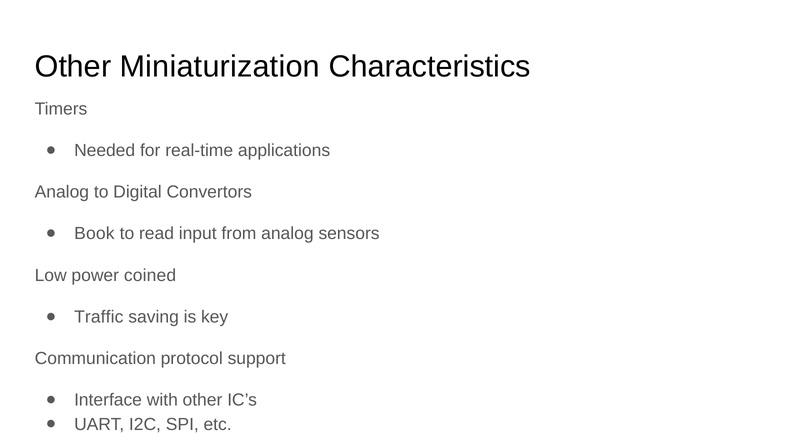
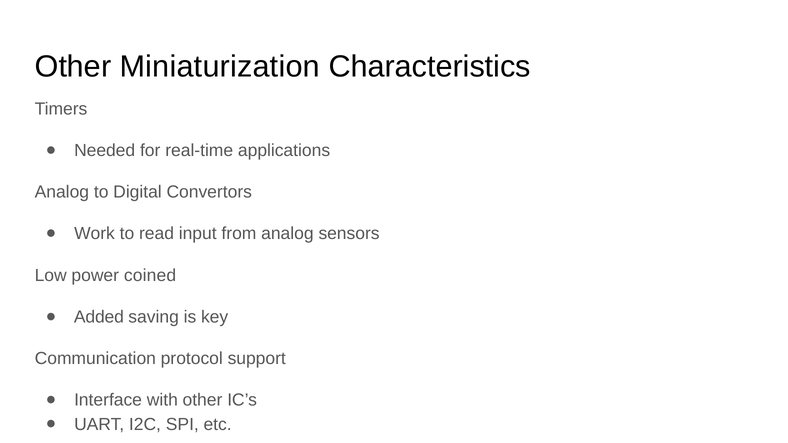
Book: Book -> Work
Traffic: Traffic -> Added
